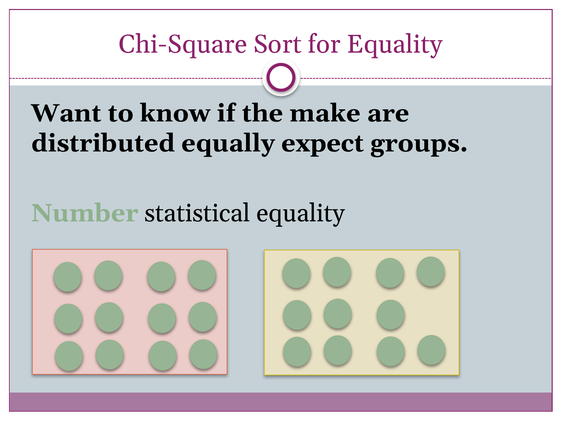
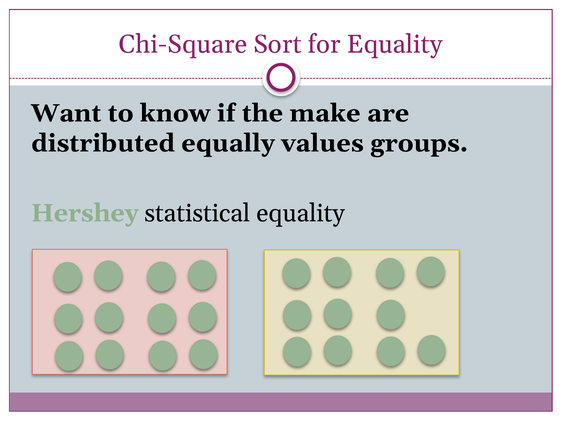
expect: expect -> values
Number: Number -> Hershey
